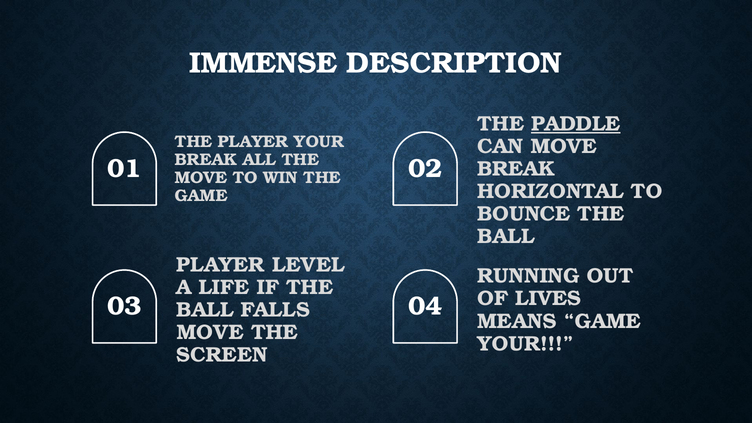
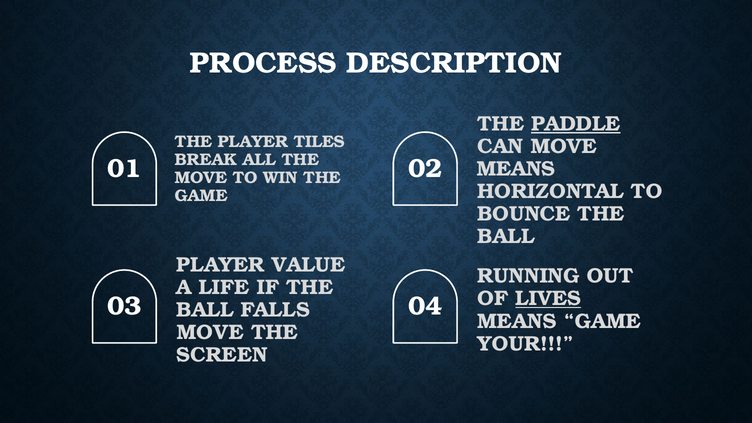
IMMENSE: IMMENSE -> PROCESS
PLAYER YOUR: YOUR -> TILES
BREAK at (516, 169): BREAK -> MEANS
LEVEL: LEVEL -> VALUE
LIVES underline: none -> present
